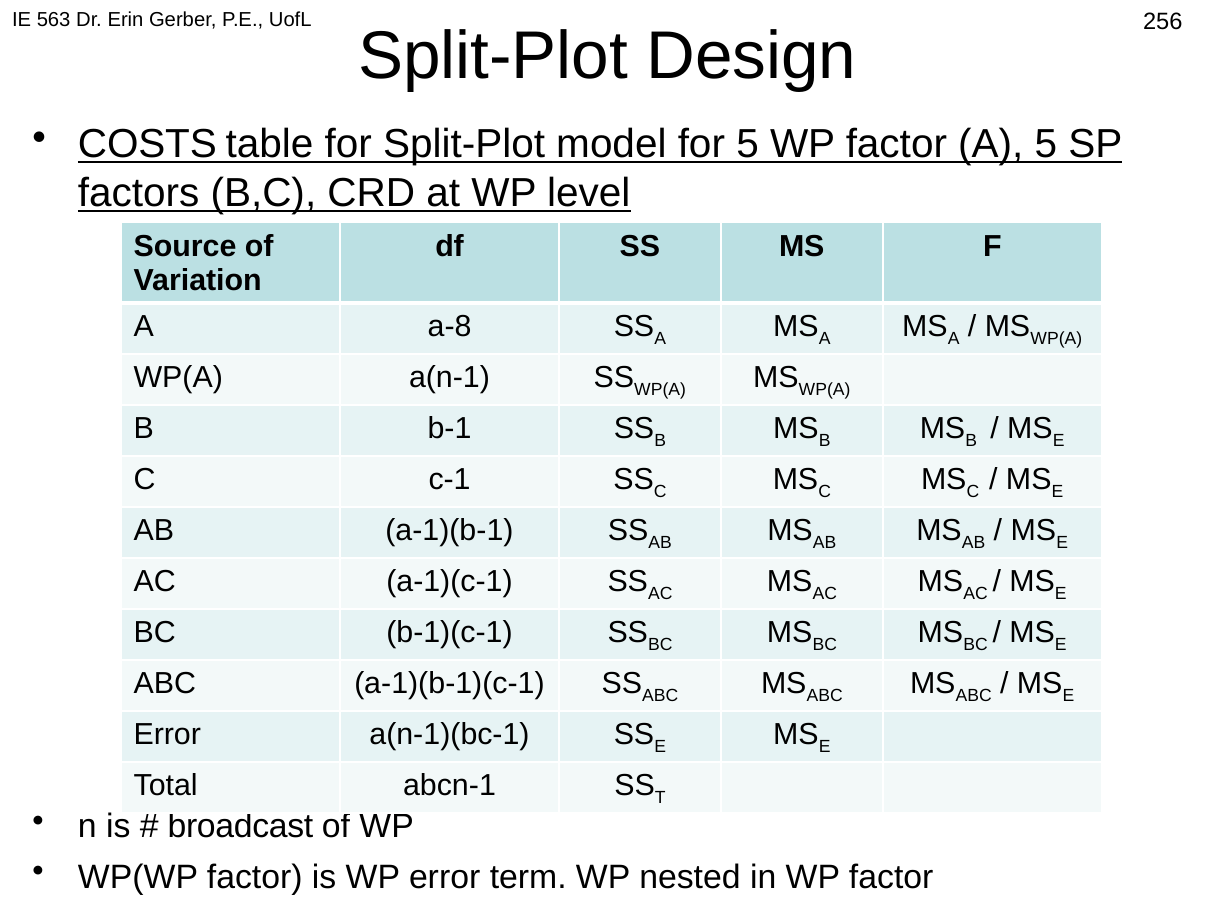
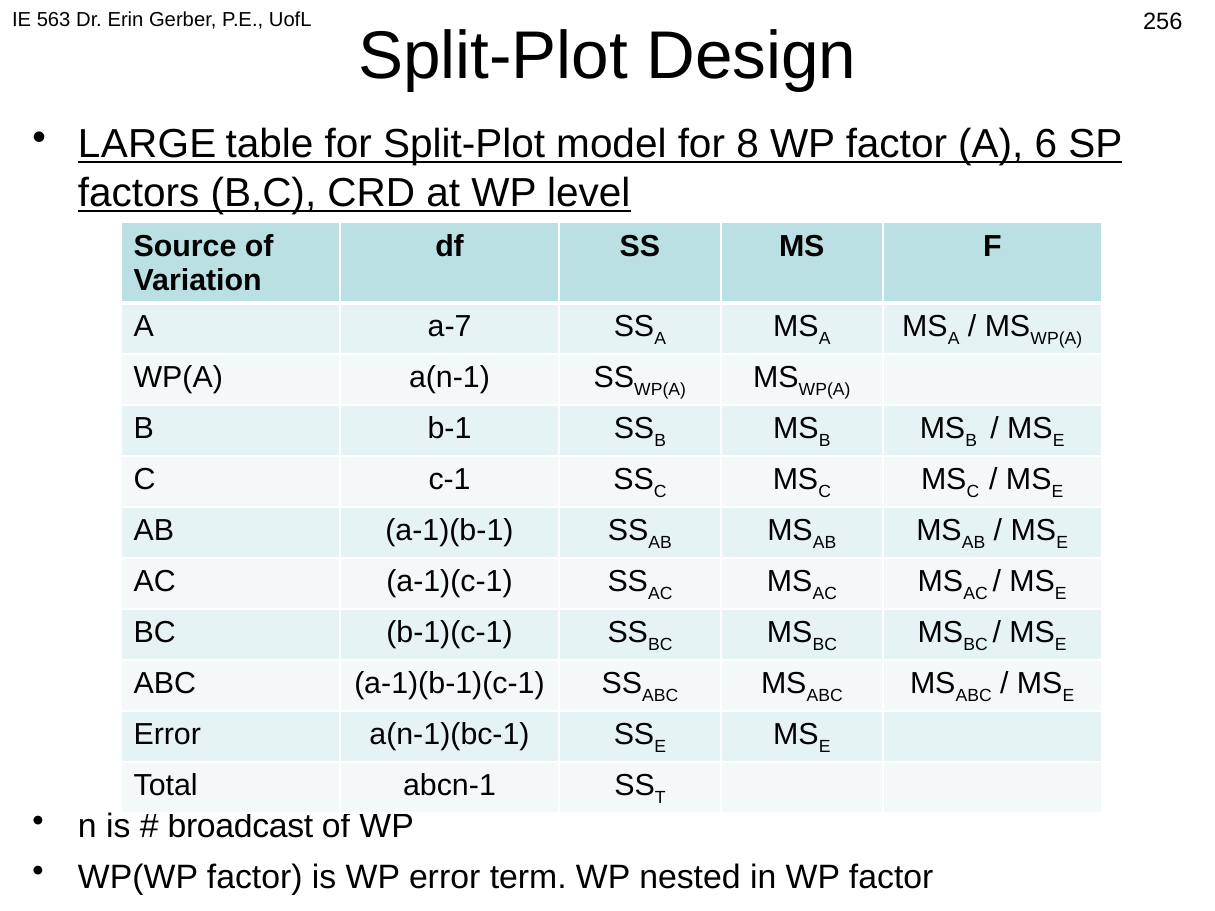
COSTS: COSTS -> LARGE
for 5: 5 -> 8
A 5: 5 -> 6
a-8: a-8 -> a-7
